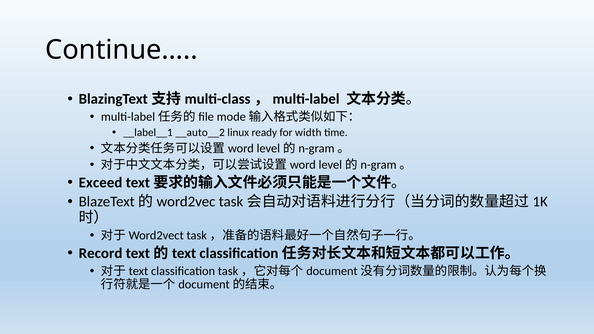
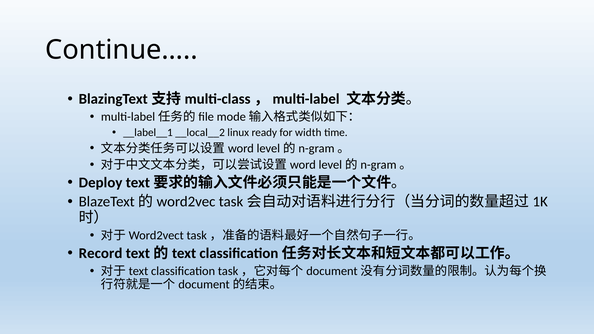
__auto__2: __auto__2 -> __local__2
Exceed: Exceed -> Deploy
